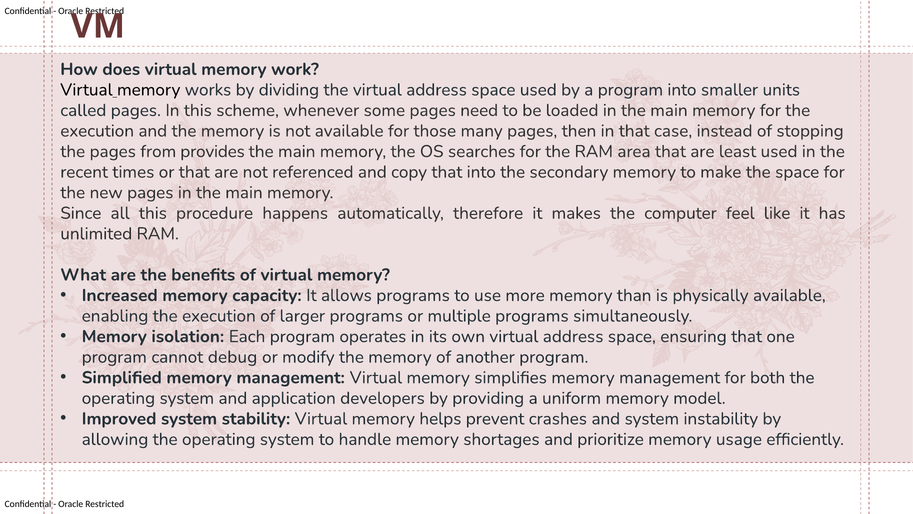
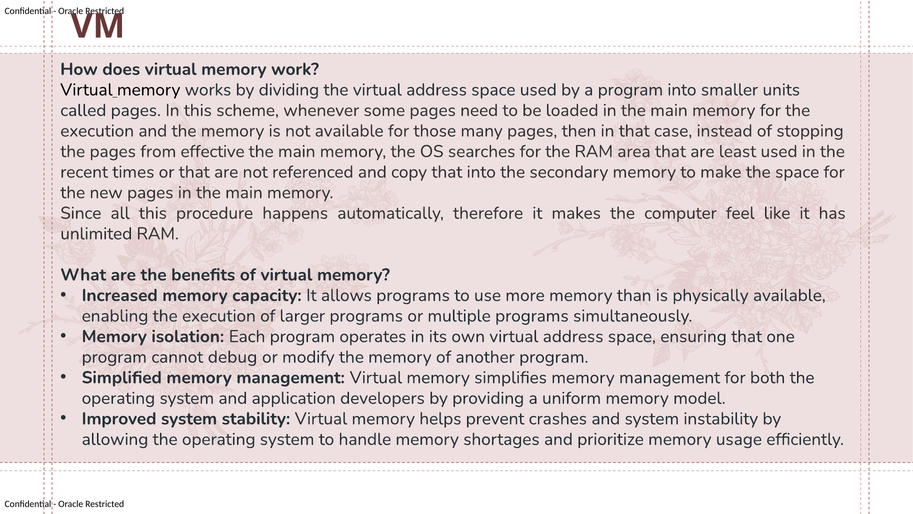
provides: provides -> effective
